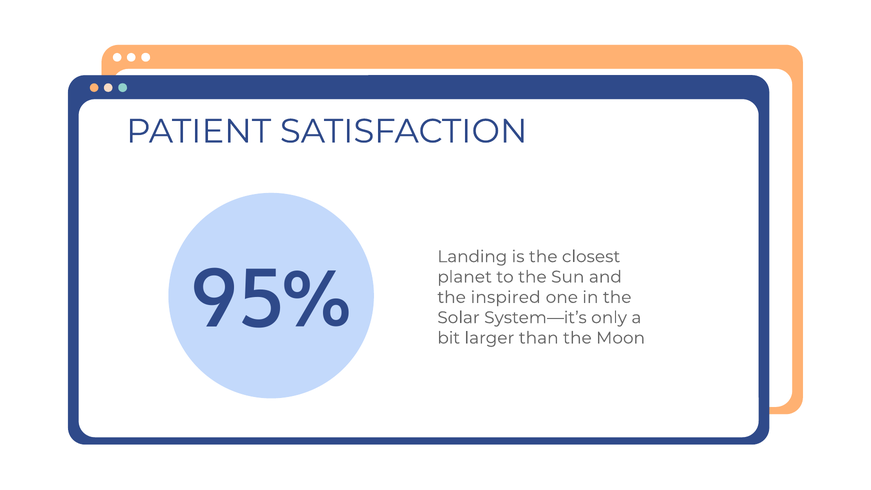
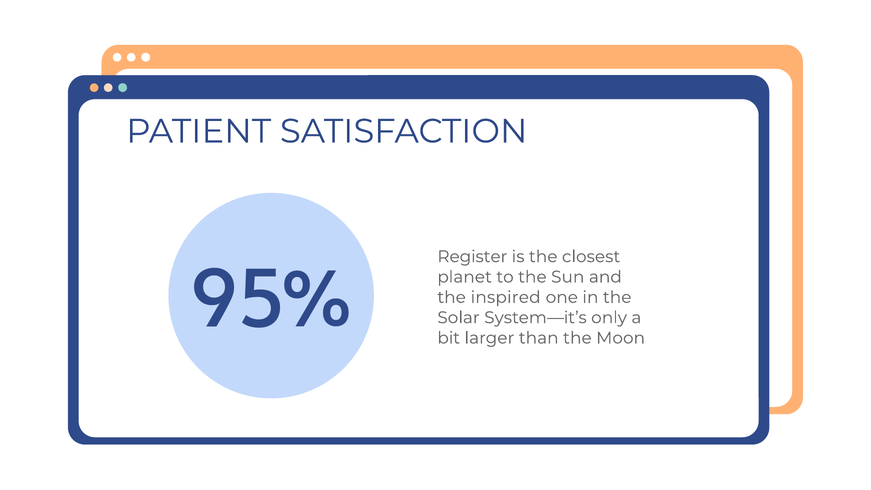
Landing: Landing -> Register
